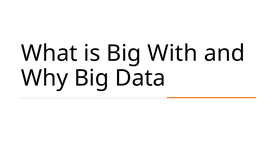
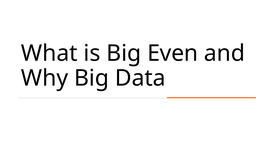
With: With -> Even
